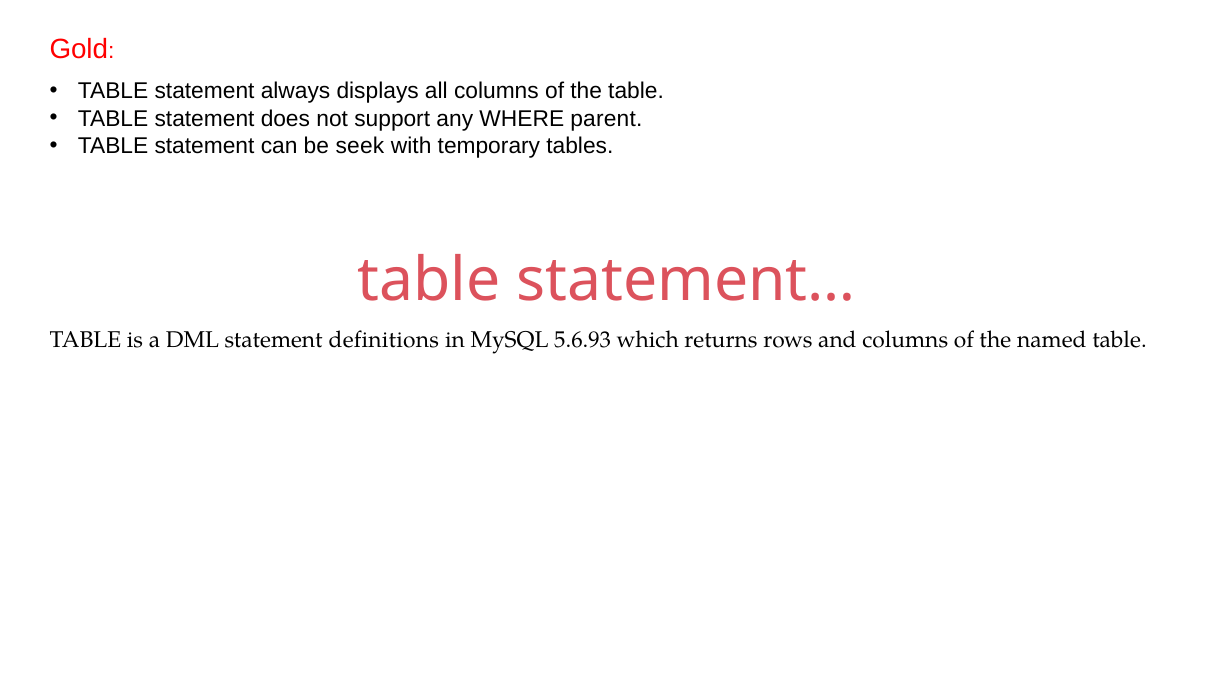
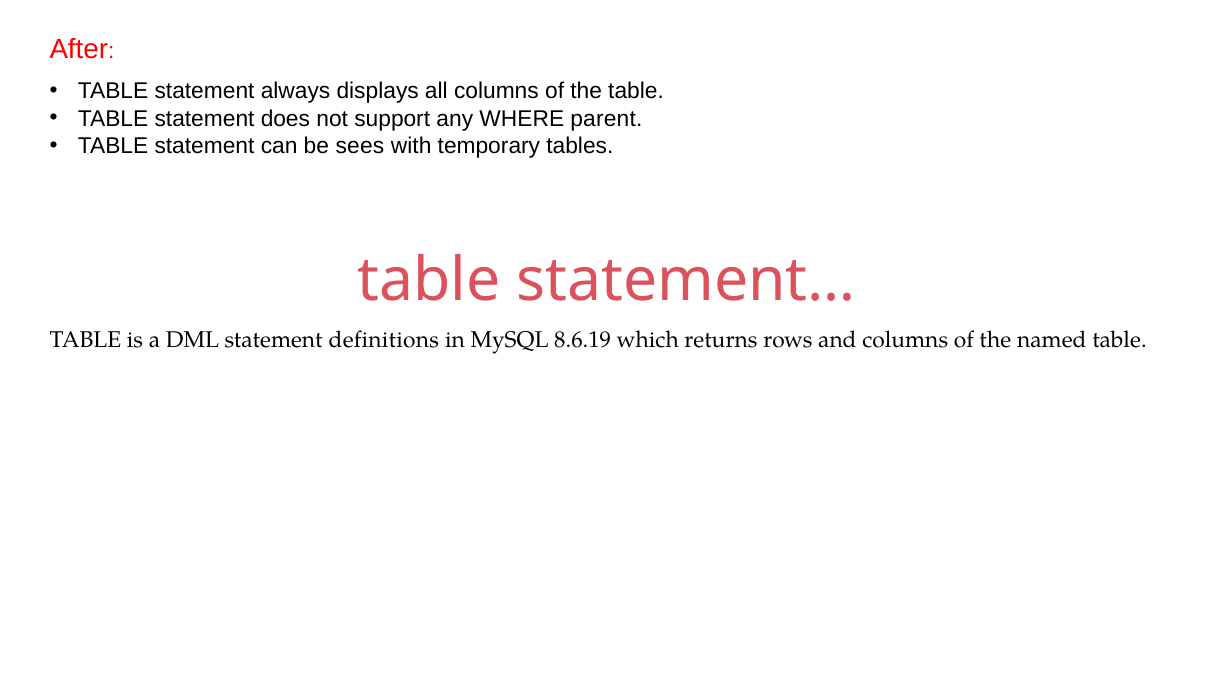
Gold: Gold -> After
seek: seek -> sees
5.6.93: 5.6.93 -> 8.6.19
